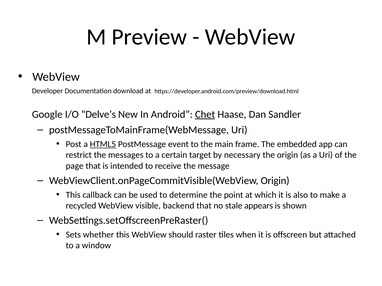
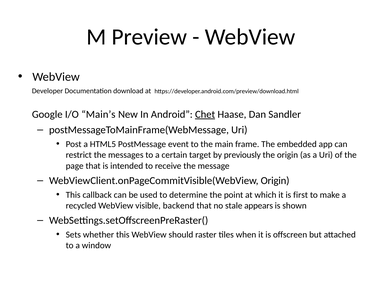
Delve’s: Delve’s -> Main’s
HTML5 underline: present -> none
necessary: necessary -> previously
also: also -> first
